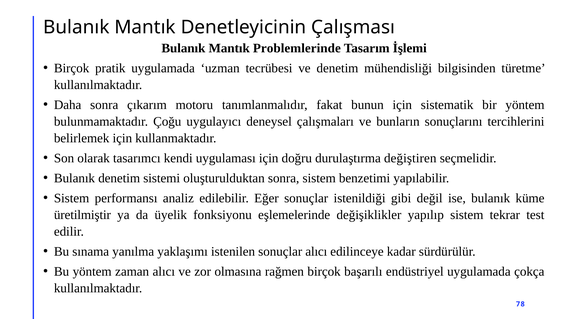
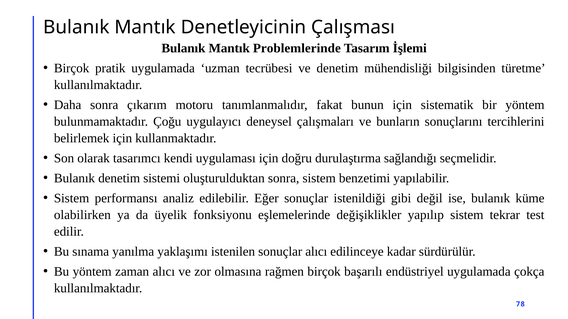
değiştiren: değiştiren -> sağlandığı
üretilmiştir: üretilmiştir -> olabilirken
